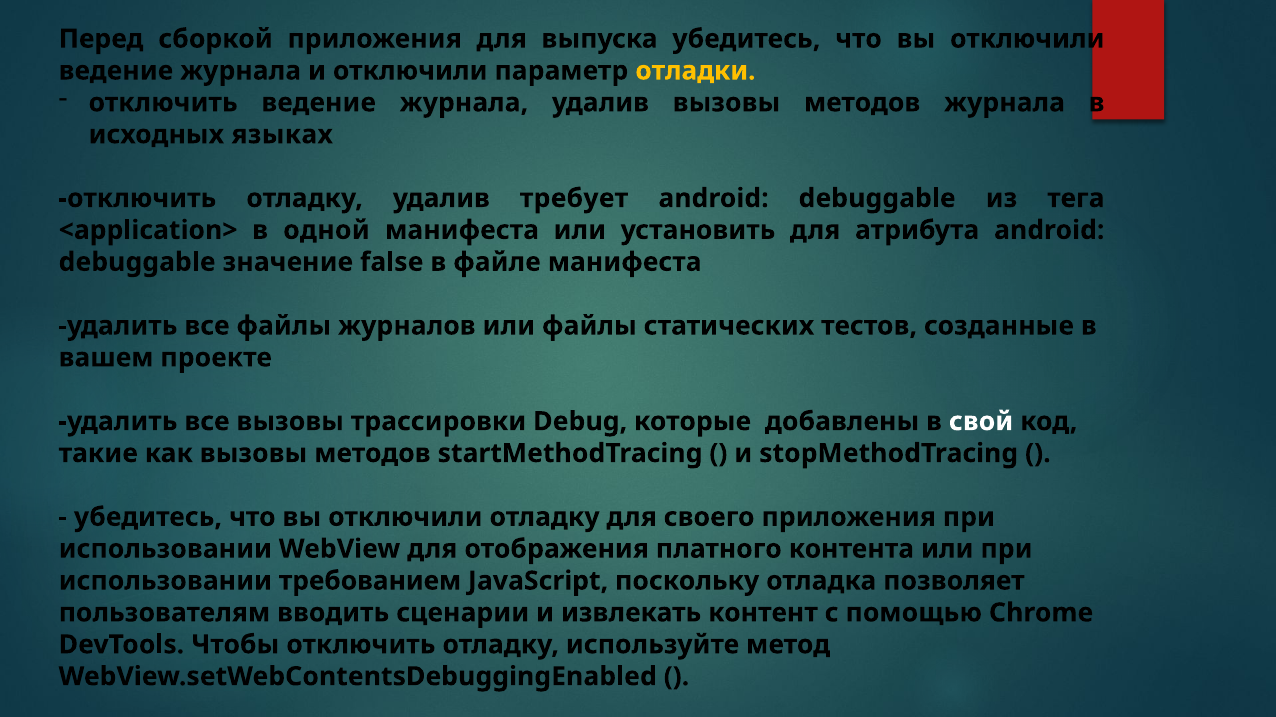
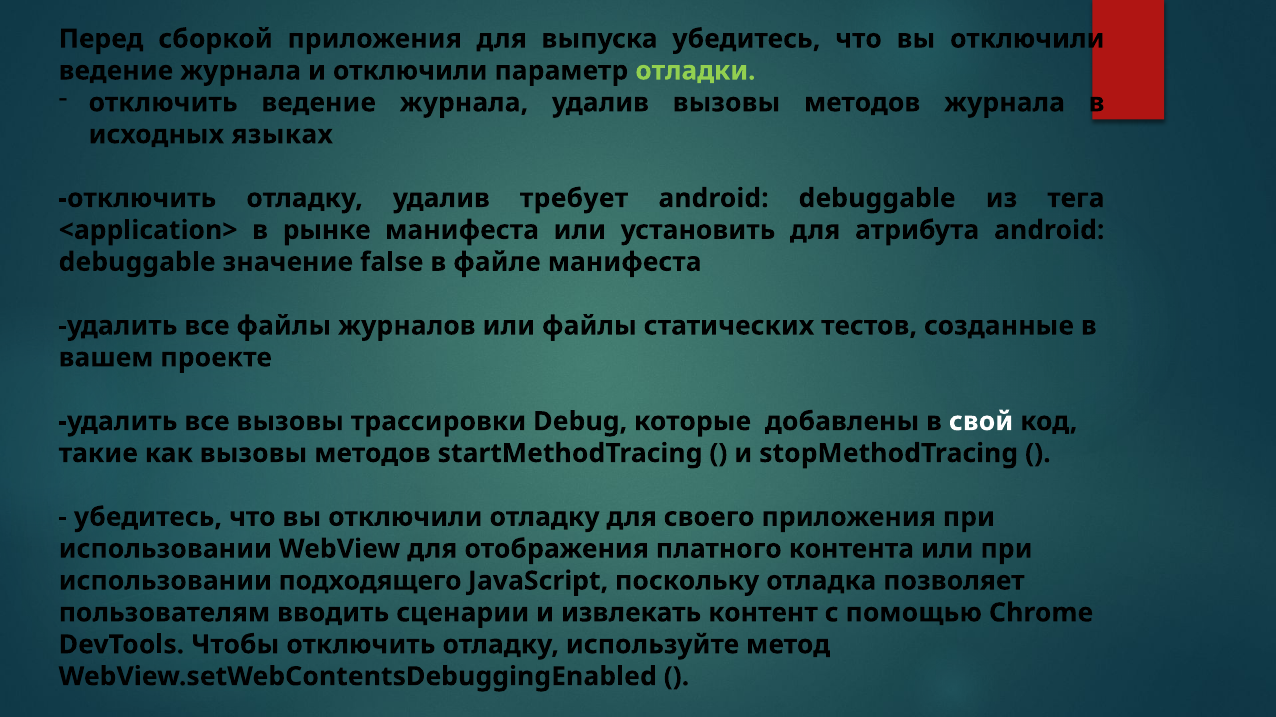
отладки colour: yellow -> light green
одной: одной -> рынке
требованием: требованием -> подходящего
